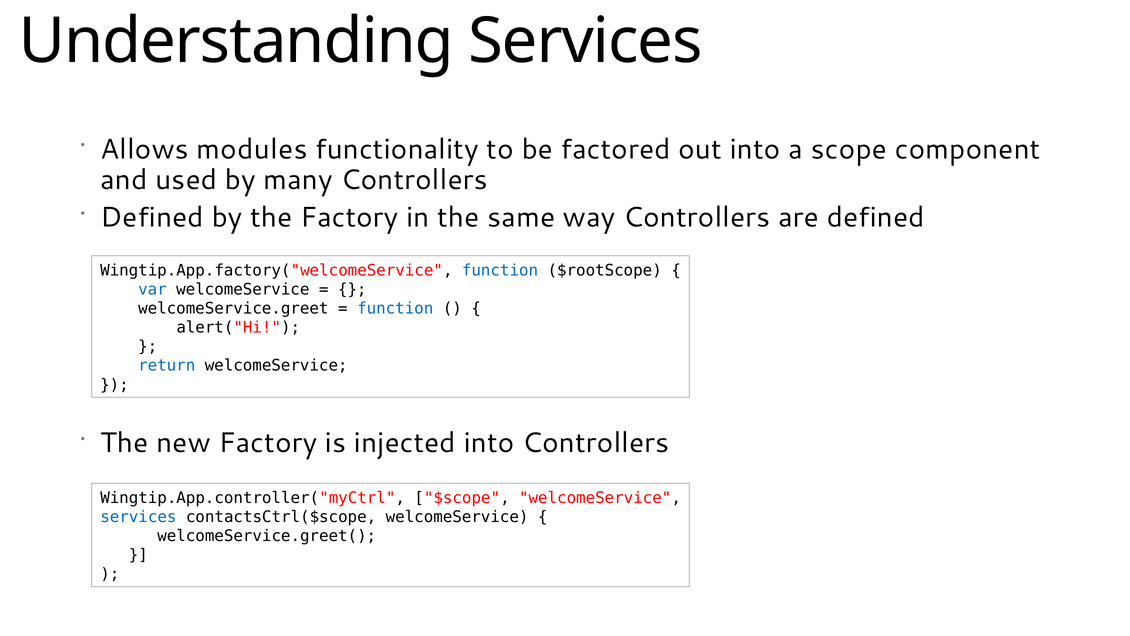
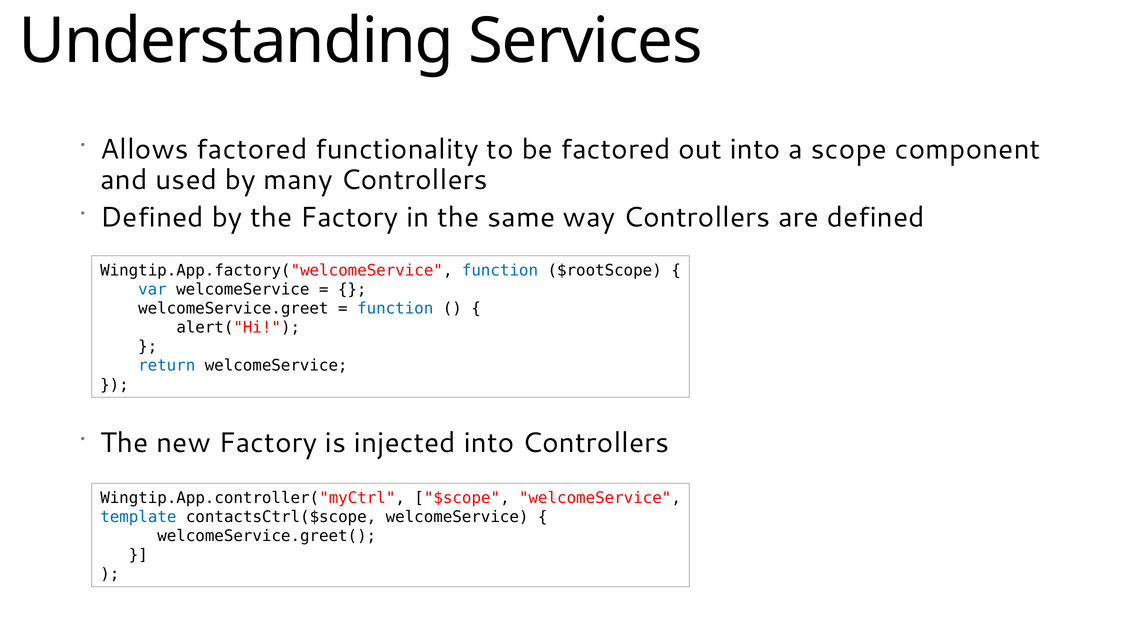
Allows modules: modules -> factored
services at (138, 517): services -> template
